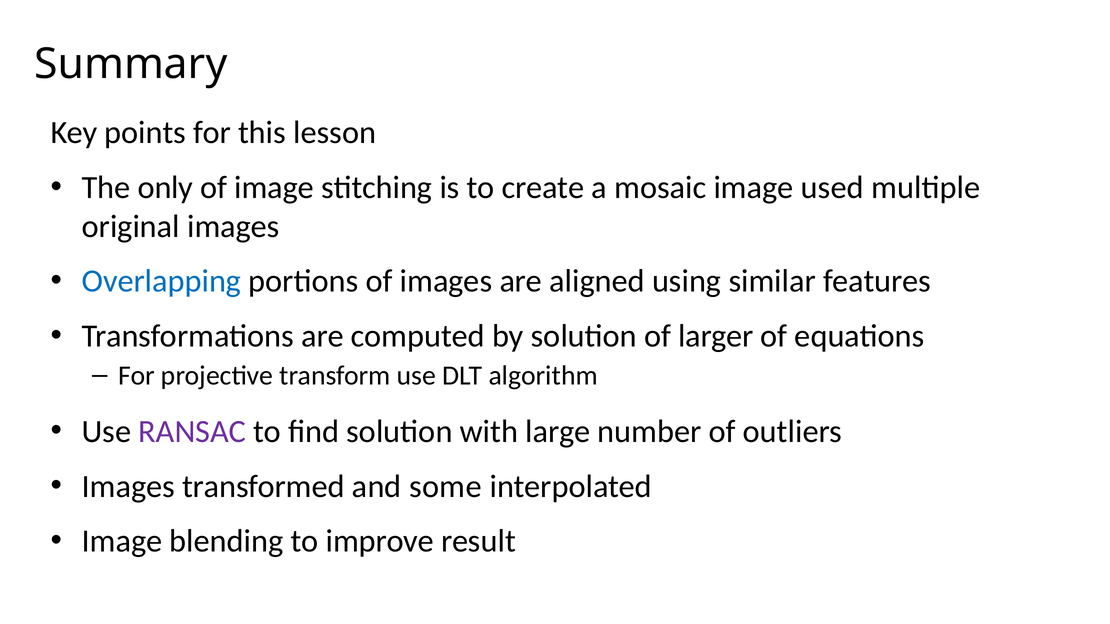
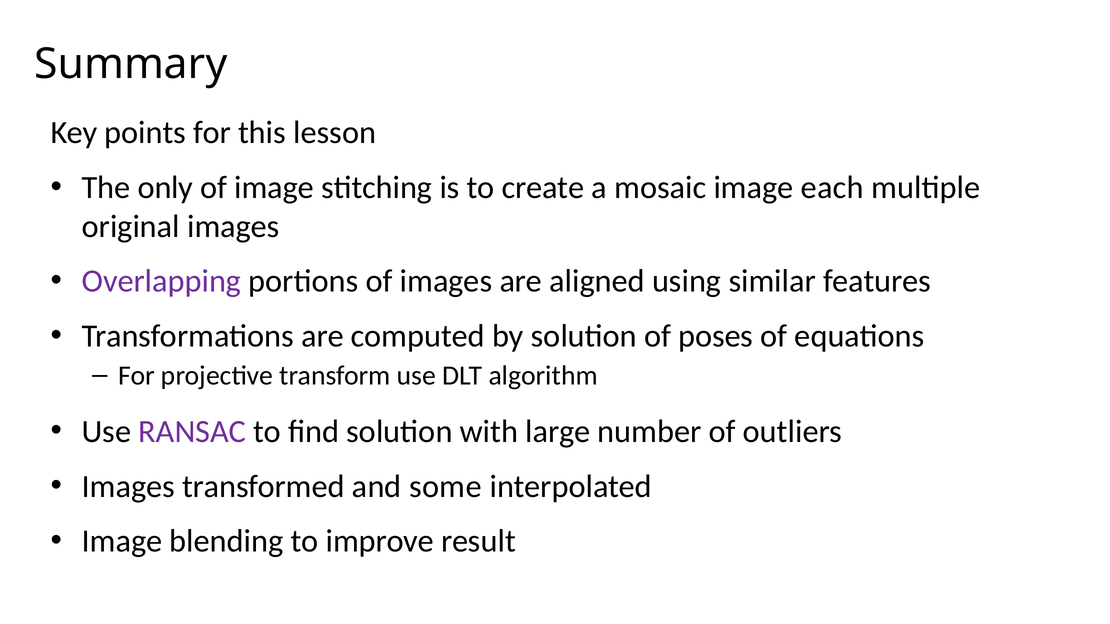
used: used -> each
Overlapping colour: blue -> purple
larger: larger -> poses
